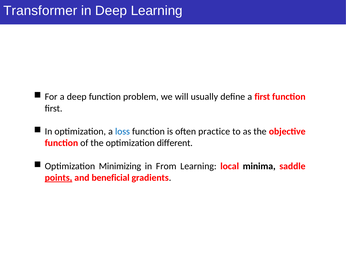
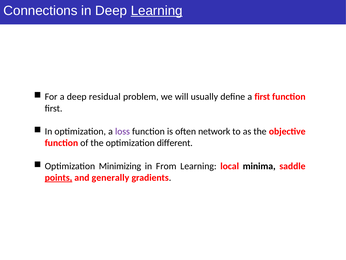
Transformer: Transformer -> Connections
Learning at (157, 11) underline: none -> present
deep function: function -> residual
loss colour: blue -> purple
practice: practice -> network
beneficial: beneficial -> generally
